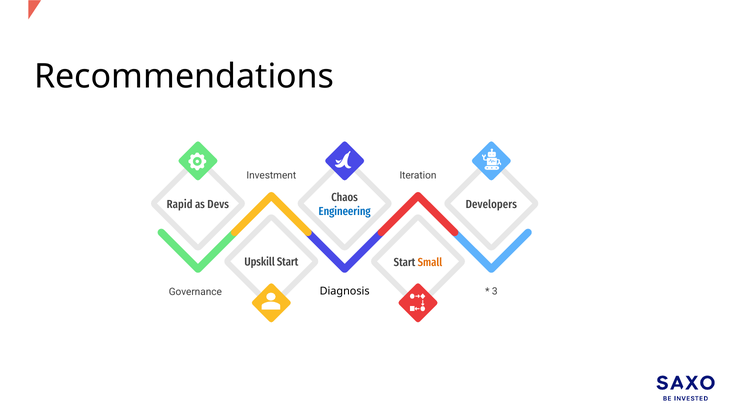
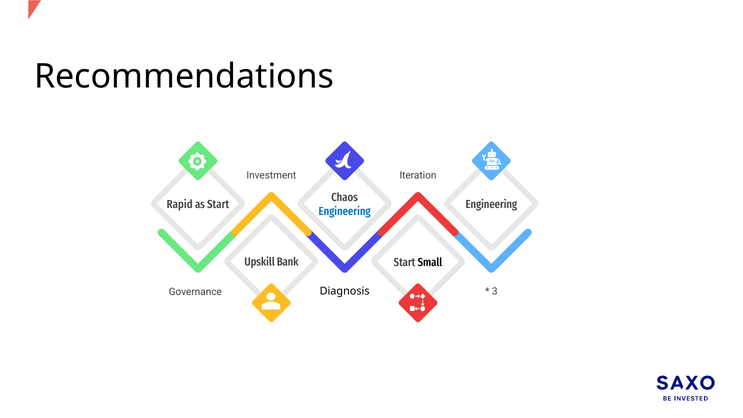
as Devs: Devs -> Start
Developers at (491, 204): Developers -> Engineering
Upskill Start: Start -> Bank
Small colour: orange -> black
